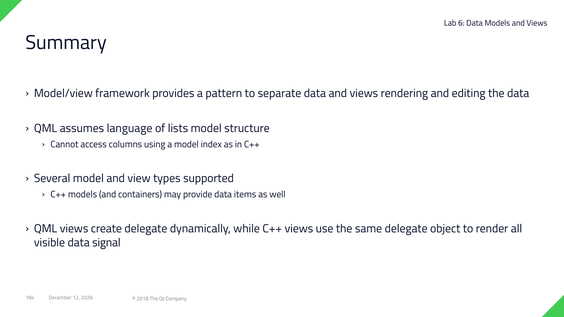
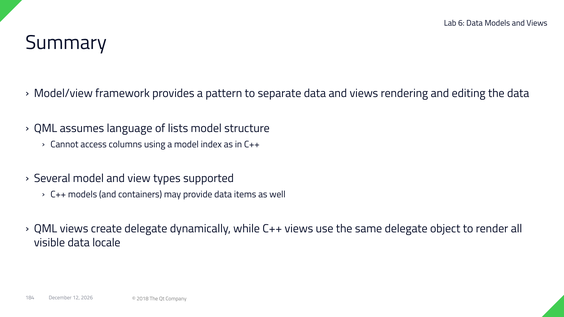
signal: signal -> locale
